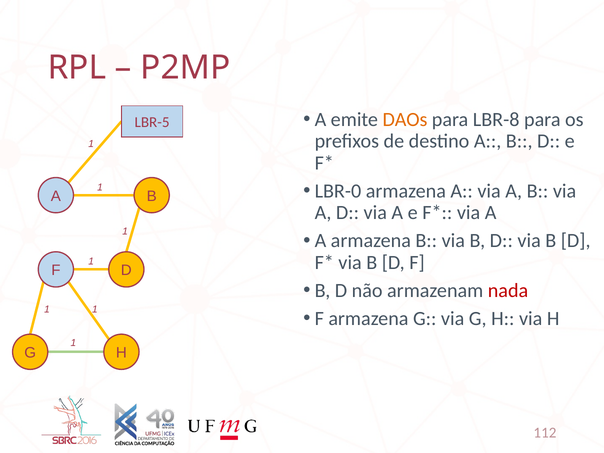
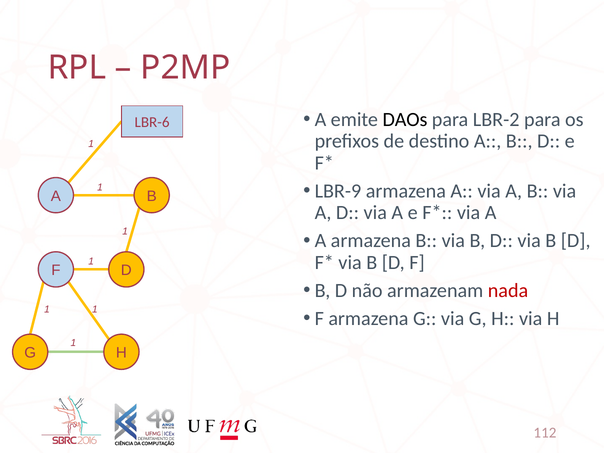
DAOs colour: orange -> black
LBR-8: LBR-8 -> LBR-2
LBR-5: LBR-5 -> LBR-6
LBR-0: LBR-0 -> LBR-9
